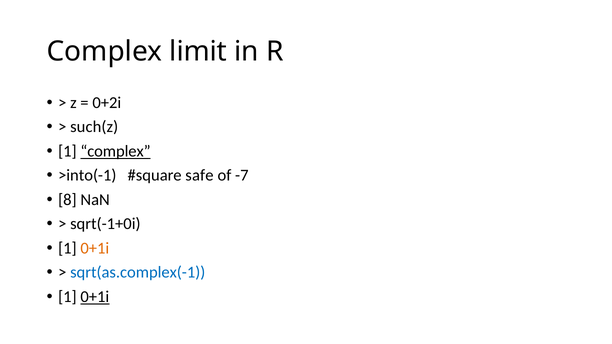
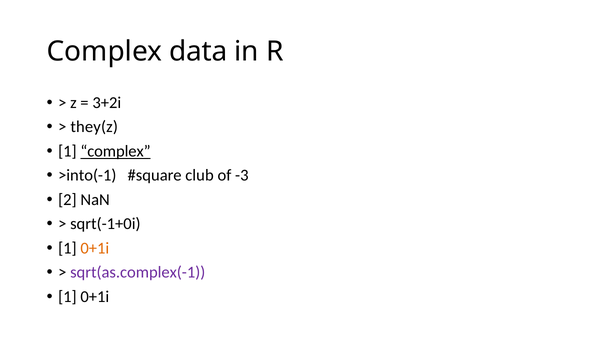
limit: limit -> data
0+2i: 0+2i -> 3+2i
such(z: such(z -> they(z
safe: safe -> club
-7: -7 -> -3
8: 8 -> 2
sqrt(as.complex(-1 colour: blue -> purple
0+1i at (95, 297) underline: present -> none
